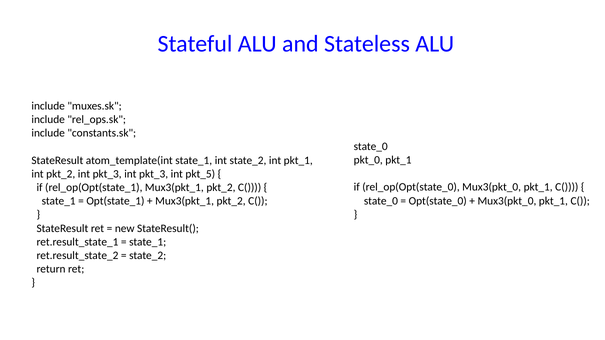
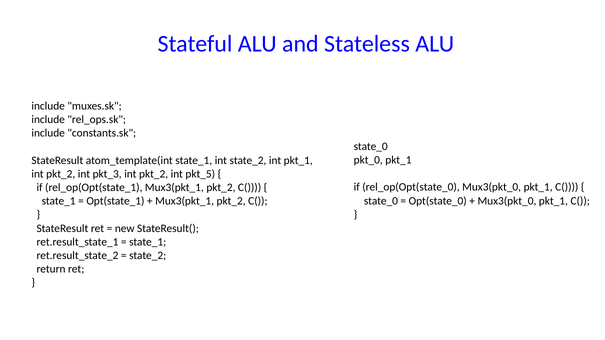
pkt_3 int pkt_3: pkt_3 -> pkt_2
